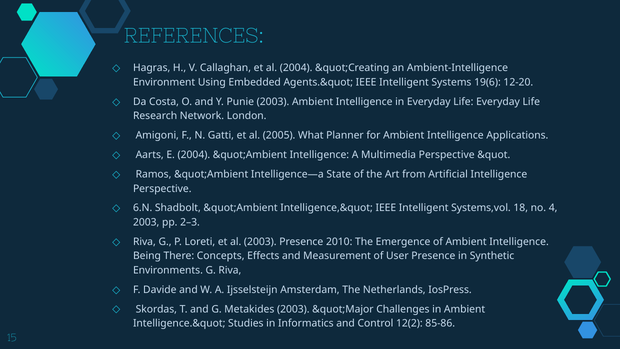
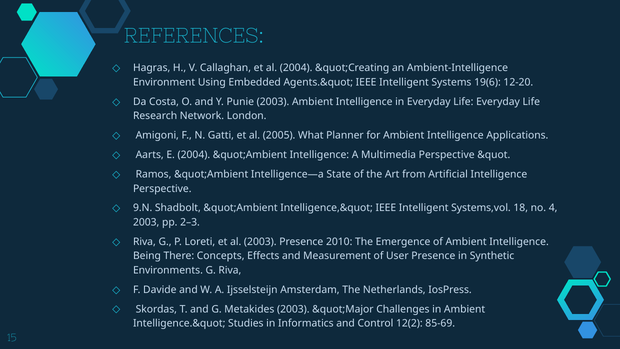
6.N: 6.N -> 9.N
85-86: 85-86 -> 85-69
